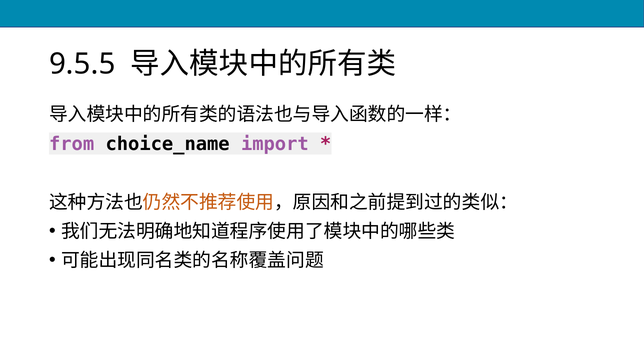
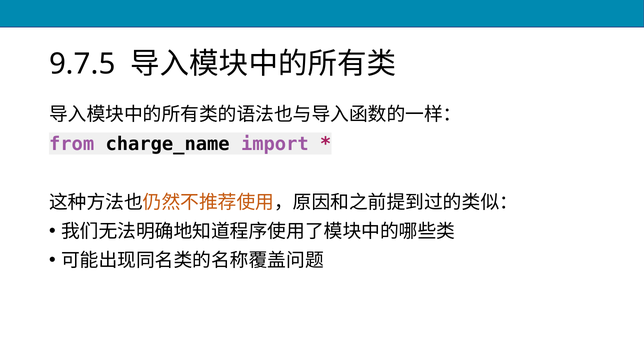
9.5.5: 9.5.5 -> 9.7.5
choice_name: choice_name -> charge_name
